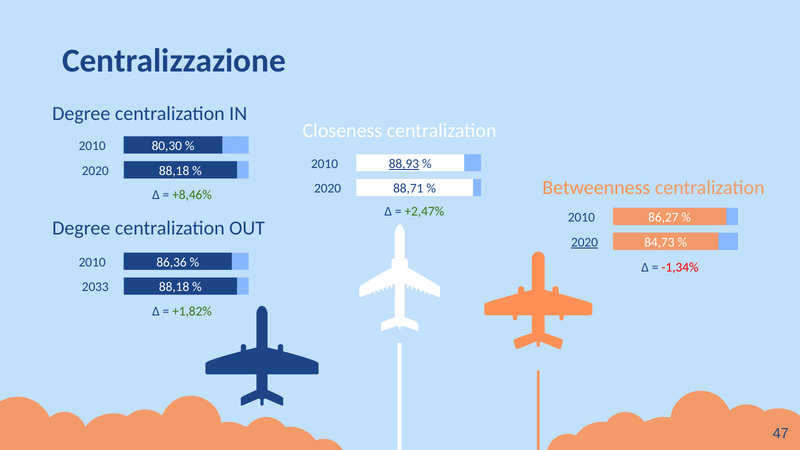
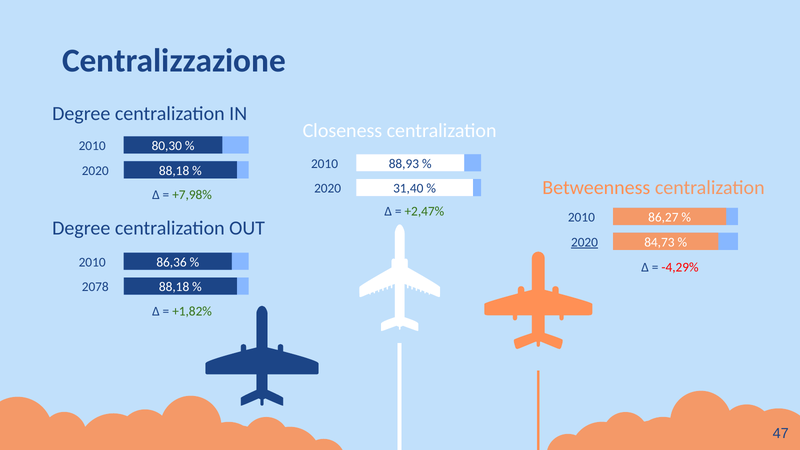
88,93 underline: present -> none
88,71: 88,71 -> 31,40
+8,46%: +8,46% -> +7,98%
-1,34%: -1,34% -> -4,29%
2033: 2033 -> 2078
